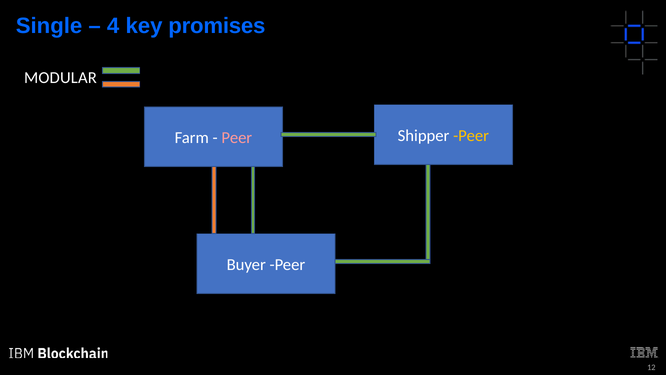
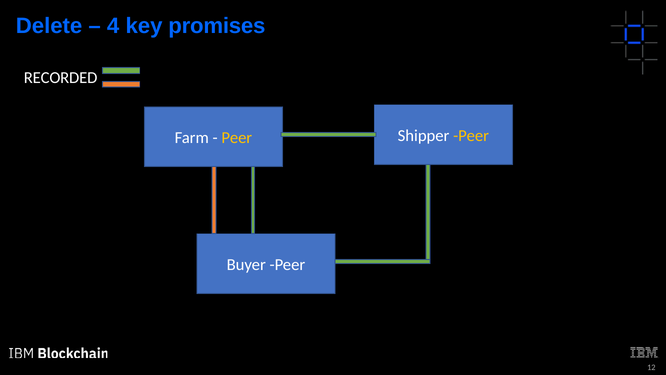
Single: Single -> Delete
MODULAR: MODULAR -> RECORDED
Peer at (237, 138) colour: pink -> yellow
